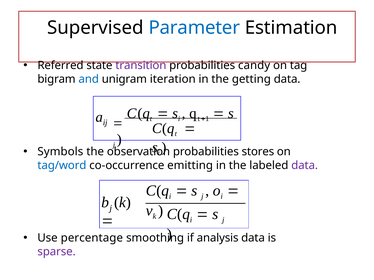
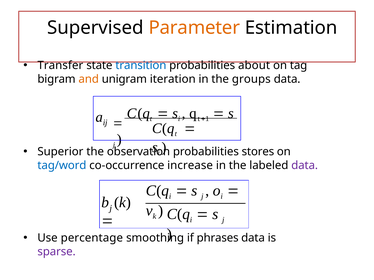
Parameter colour: blue -> orange
Referred: Referred -> Transfer
transition colour: purple -> blue
candy: candy -> about
and colour: blue -> orange
getting: getting -> groups
Symbols: Symbols -> Superior
emitting: emitting -> increase
analysis: analysis -> phrases
